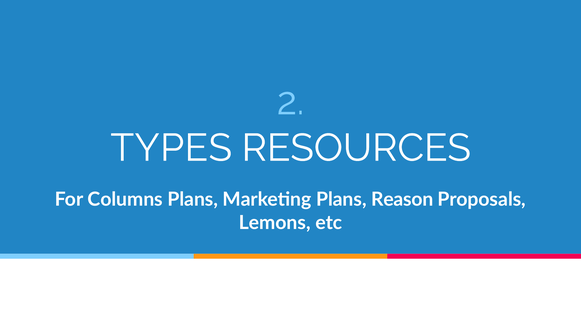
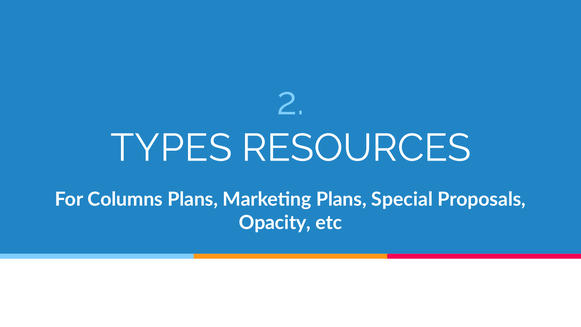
Reason: Reason -> Special
Lemons: Lemons -> Opacity
